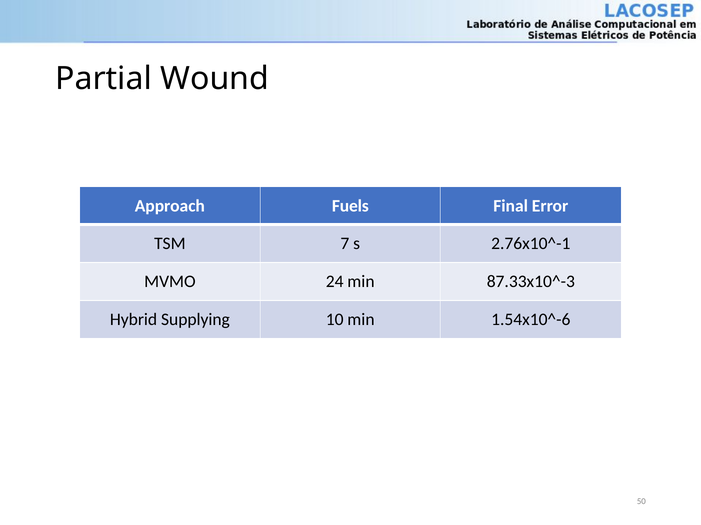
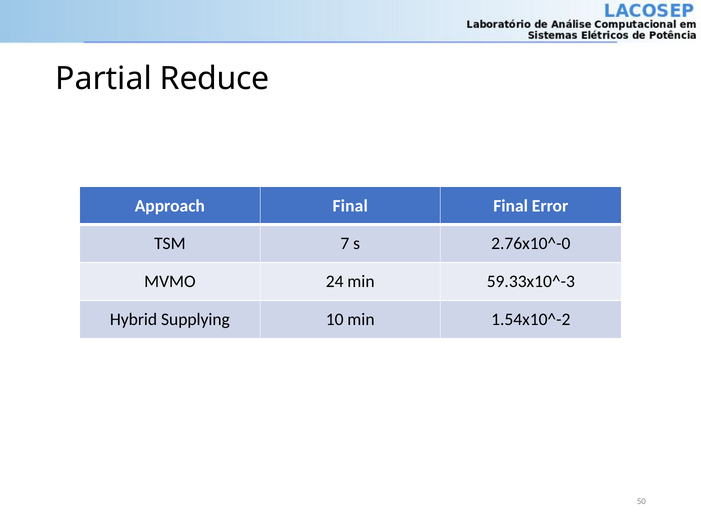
Wound: Wound -> Reduce
Approach Fuels: Fuels -> Final
2.76x10^-1: 2.76x10^-1 -> 2.76x10^-0
87.33x10^-3: 87.33x10^-3 -> 59.33x10^-3
1.54x10^-6: 1.54x10^-6 -> 1.54x10^-2
